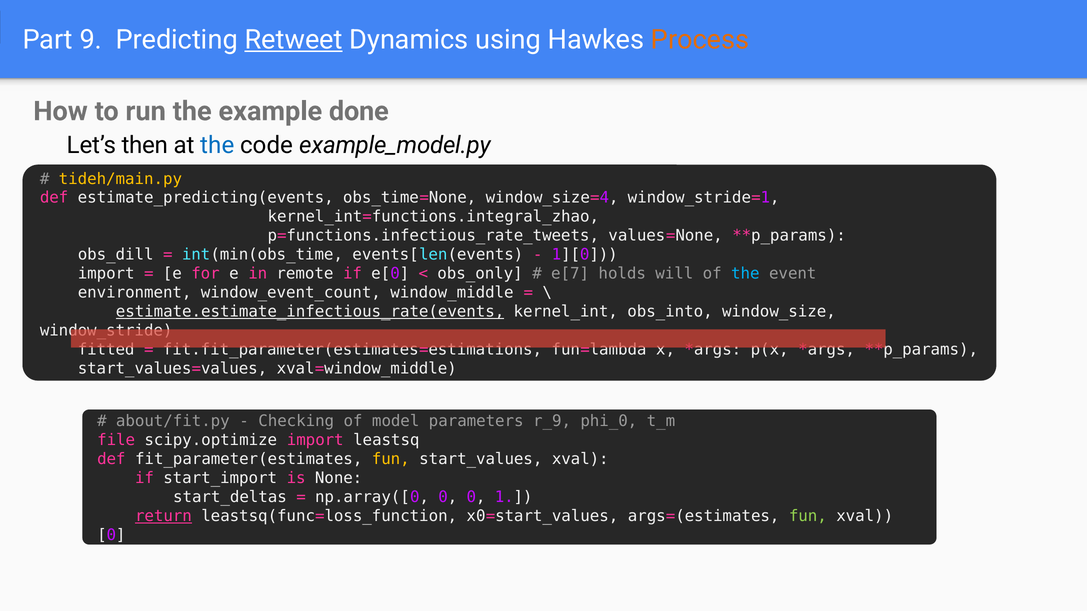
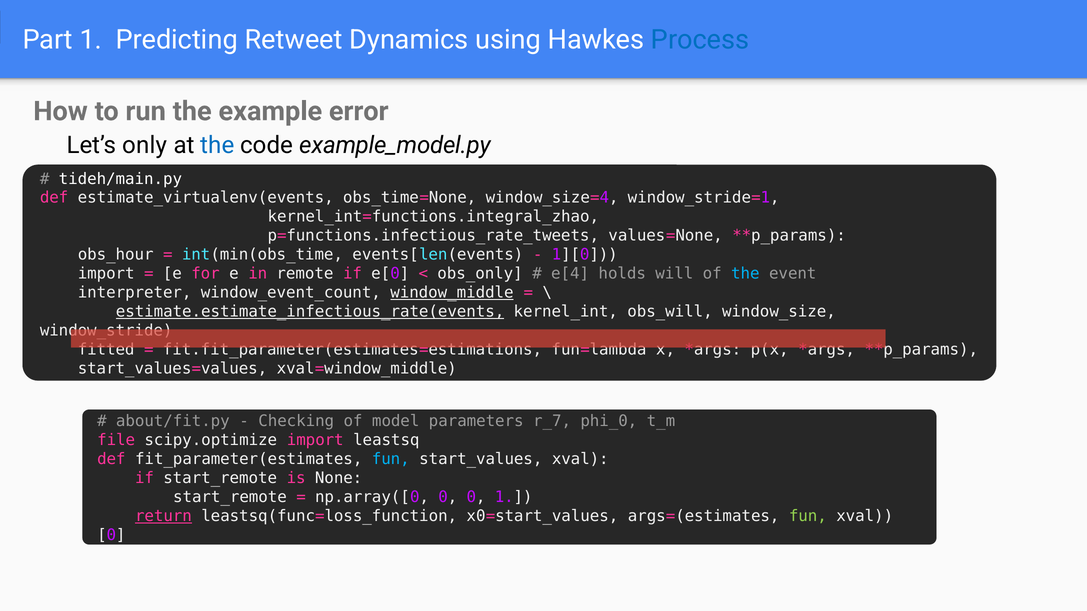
Part 9: 9 -> 1
Retweet underline: present -> none
Process colour: orange -> blue
done: done -> error
then: then -> only
tideh/main.py colour: yellow -> white
estimate_predicting(events: estimate_predicting(events -> estimate_virtualenv(events
obs_dill: obs_dill -> obs_hour
e[7: e[7 -> e[4
environment: environment -> interpreter
window_middle underline: none -> present
obs_into: obs_into -> obs_will
r_9: r_9 -> r_7
fun at (391, 459) colour: yellow -> light blue
if start_import: start_import -> start_remote
start_deltas at (230, 497): start_deltas -> start_remote
